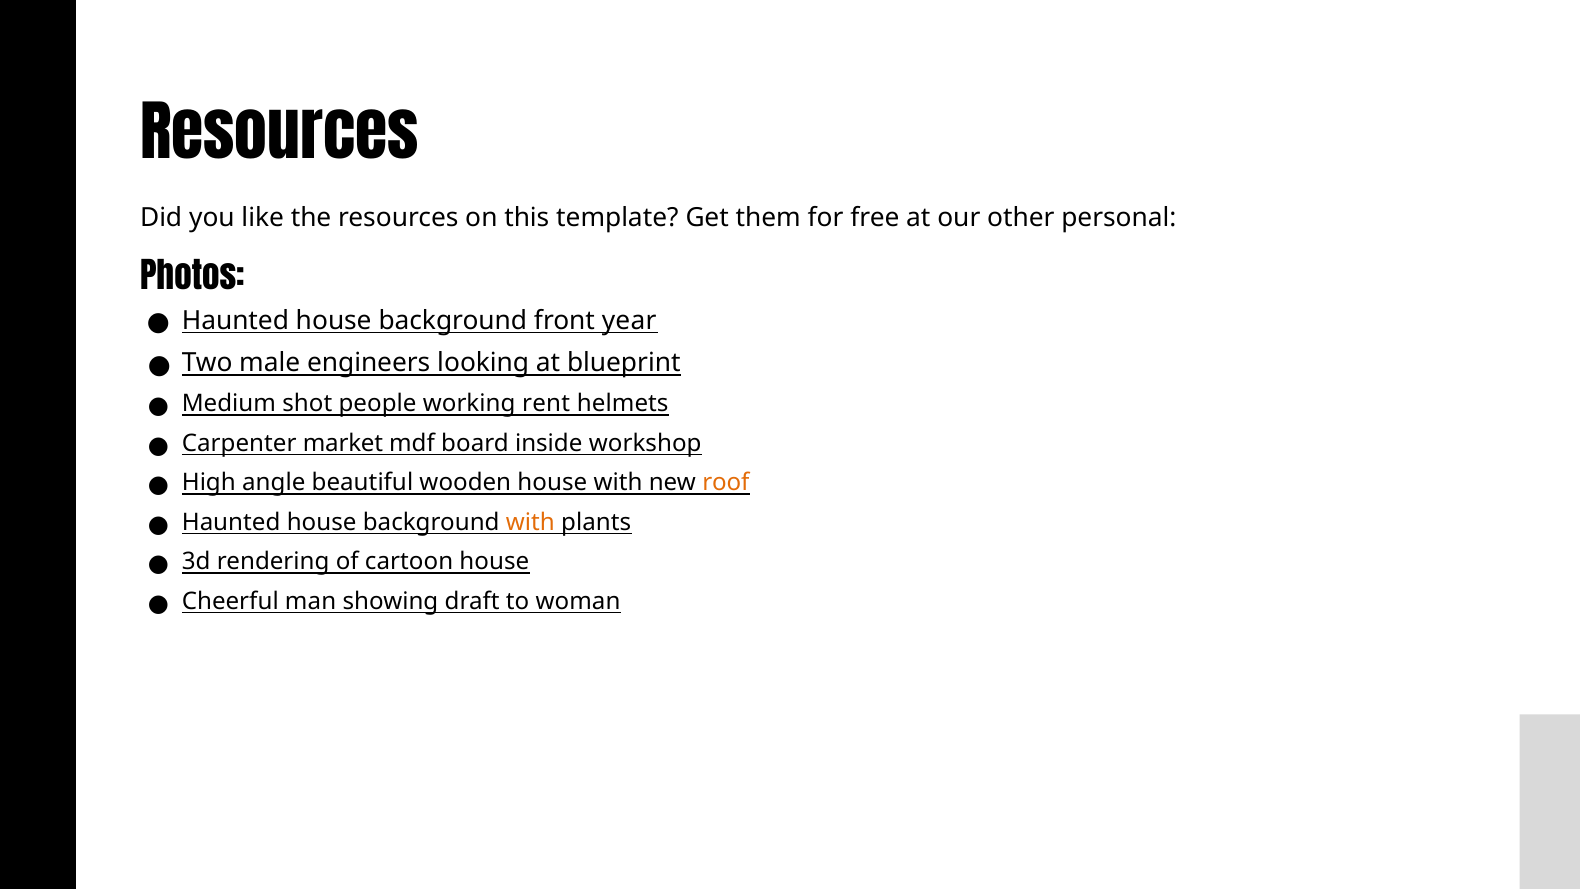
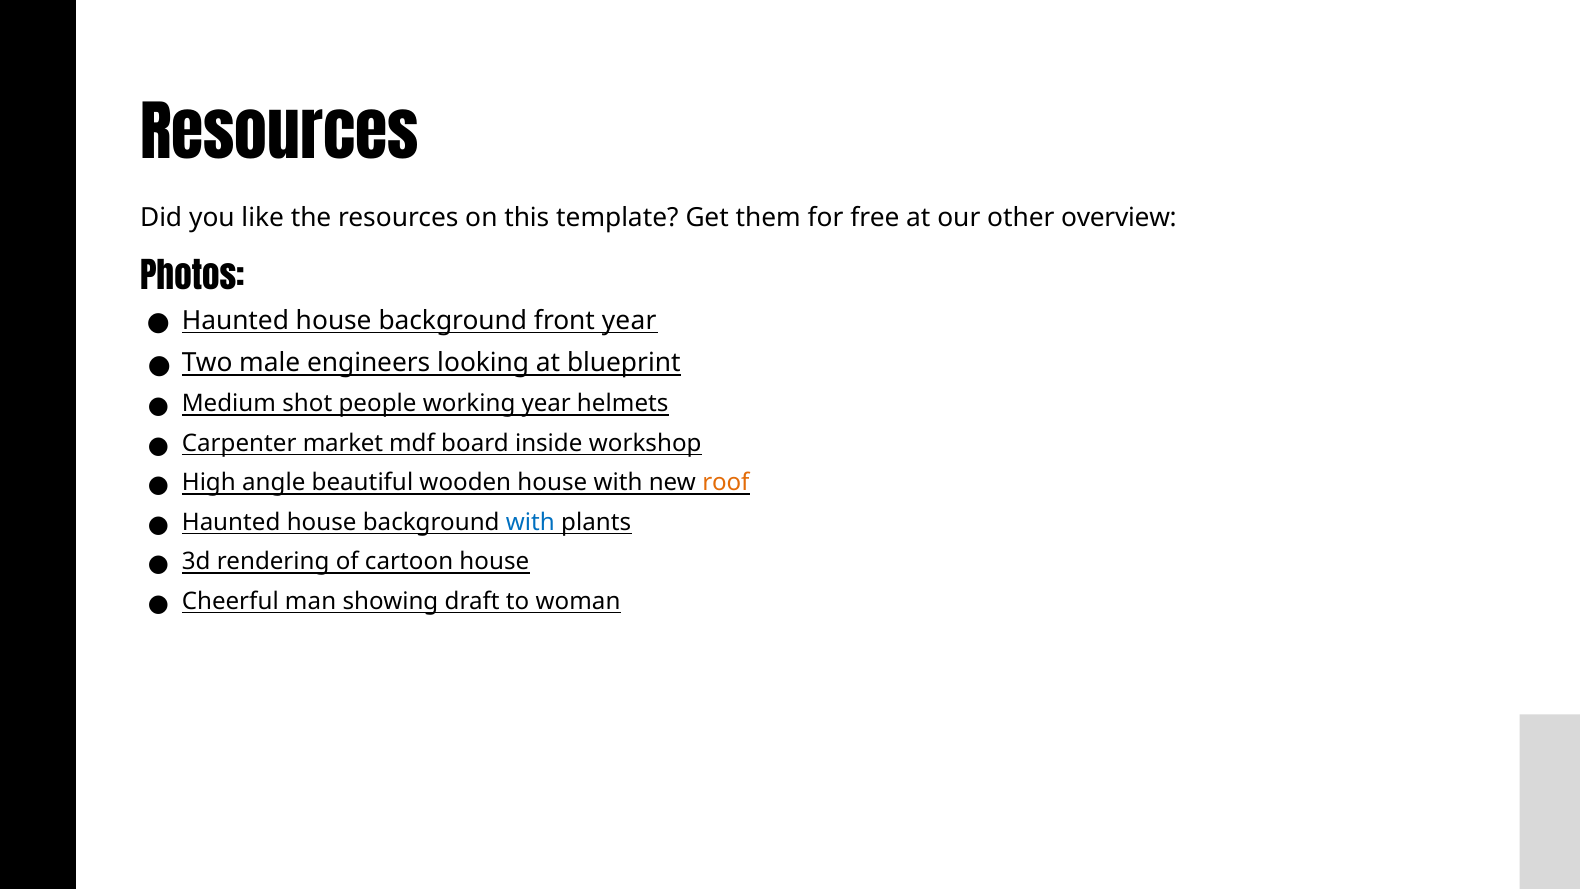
personal: personal -> overview
working rent: rent -> year
with at (530, 522) colour: orange -> blue
